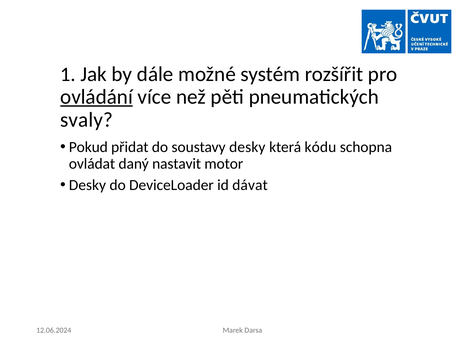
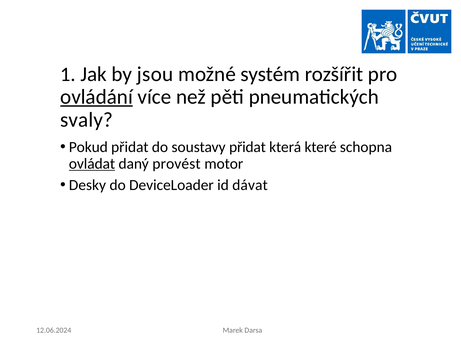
dále: dále -> jsou
soustavy desky: desky -> přidat
kódu: kódu -> které
ovládat underline: none -> present
nastavit: nastavit -> provést
